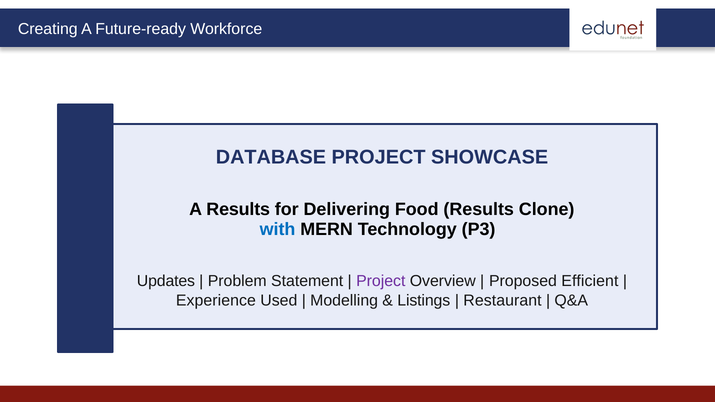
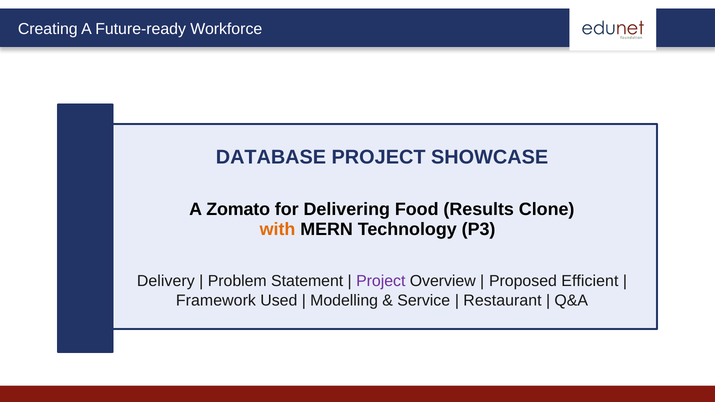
A Results: Results -> Zomato
with colour: blue -> orange
Updates: Updates -> Delivery
Experience: Experience -> Framework
Listings: Listings -> Service
